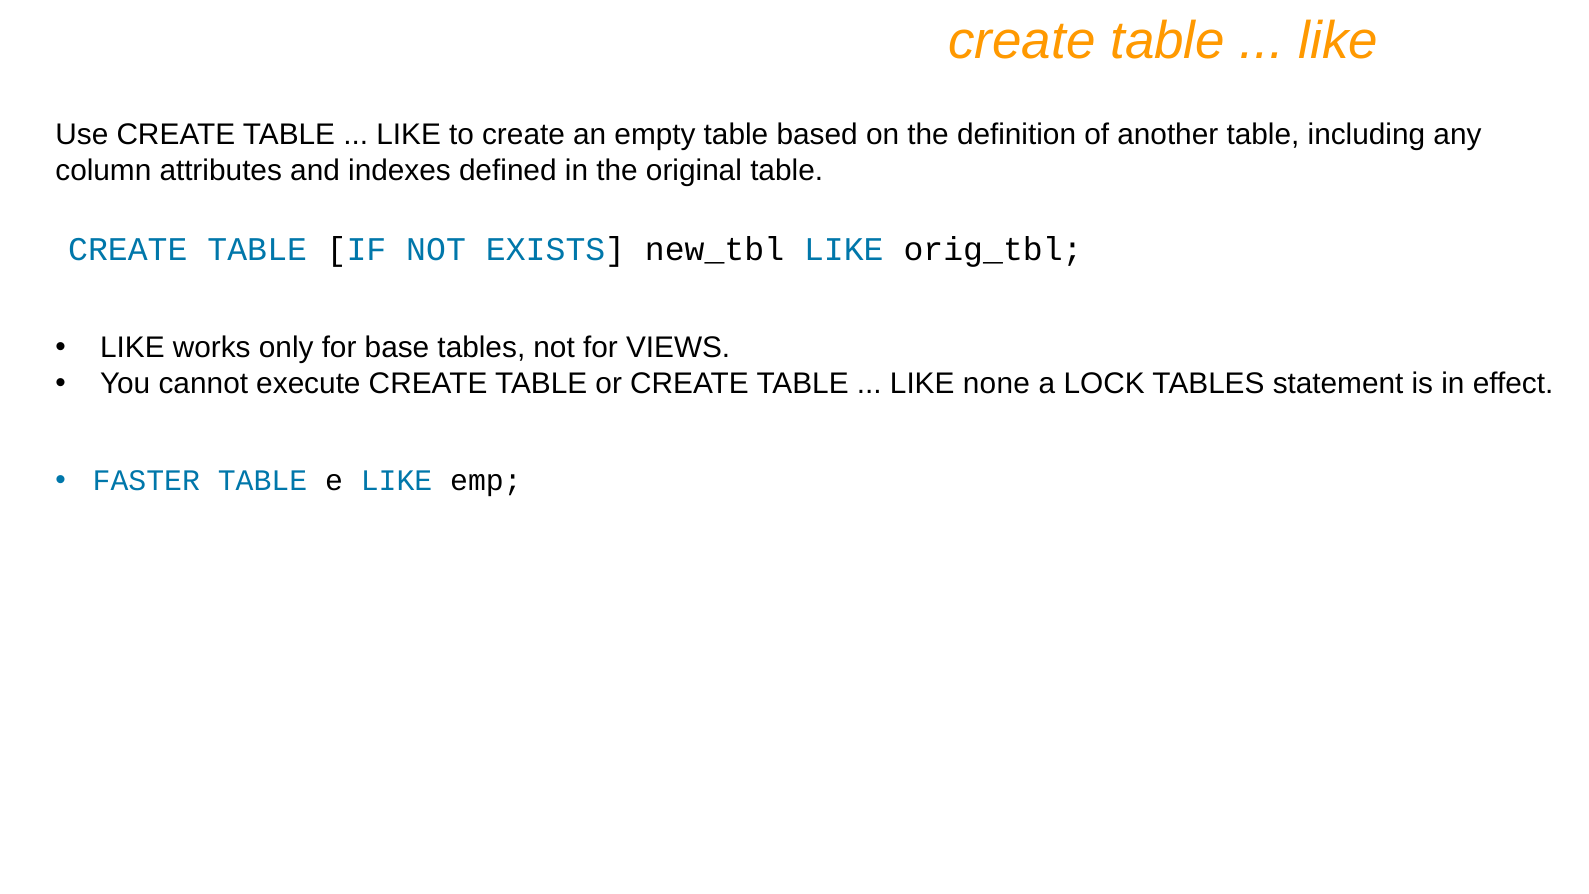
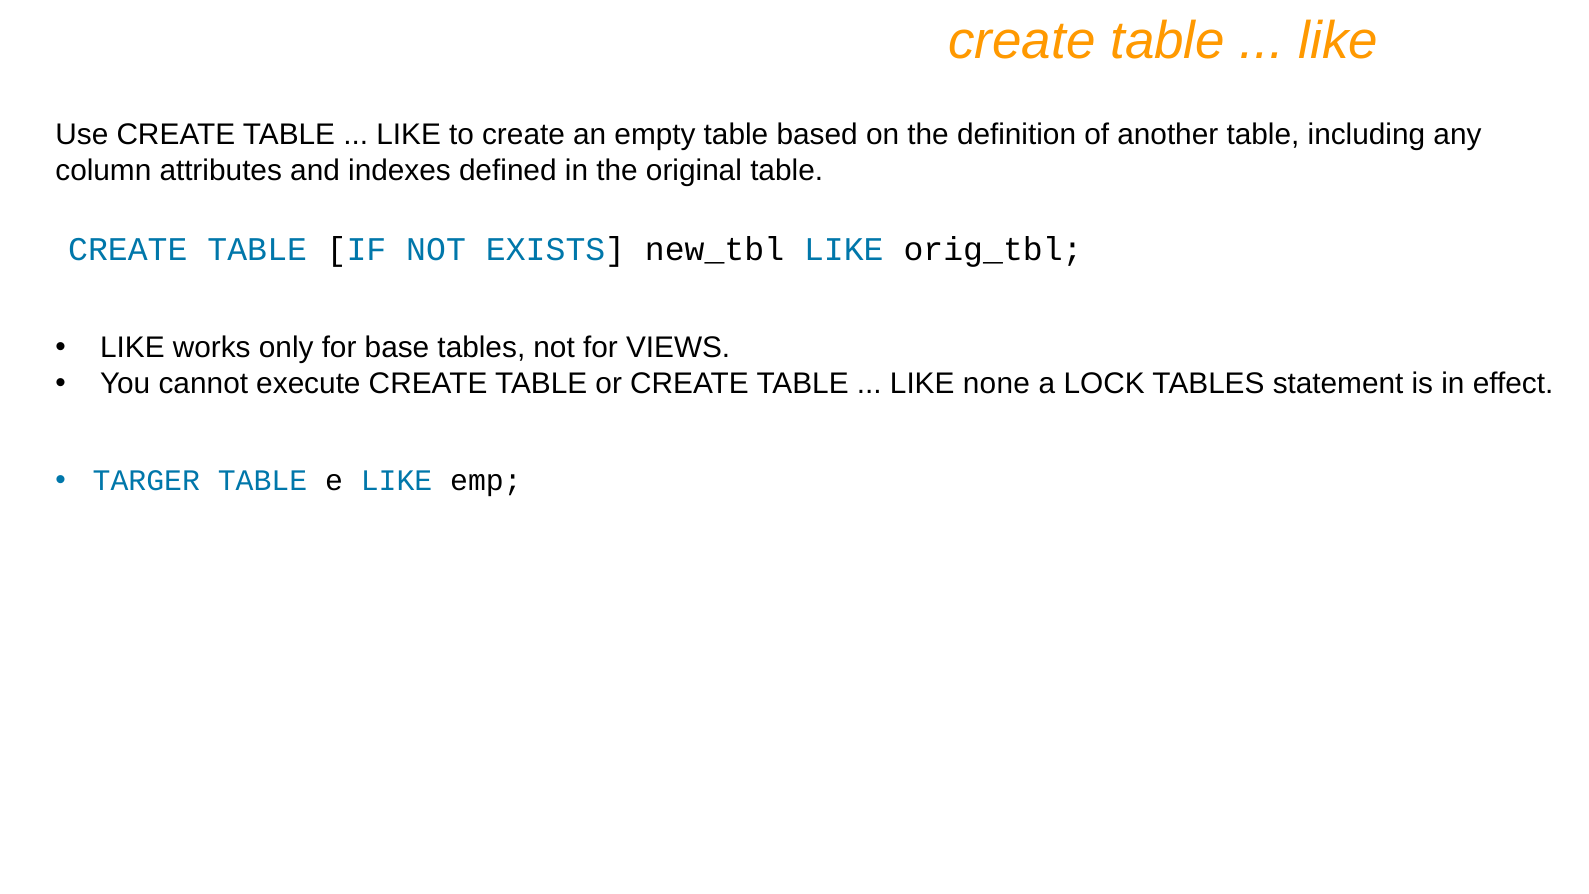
FASTER: FASTER -> TARGER
